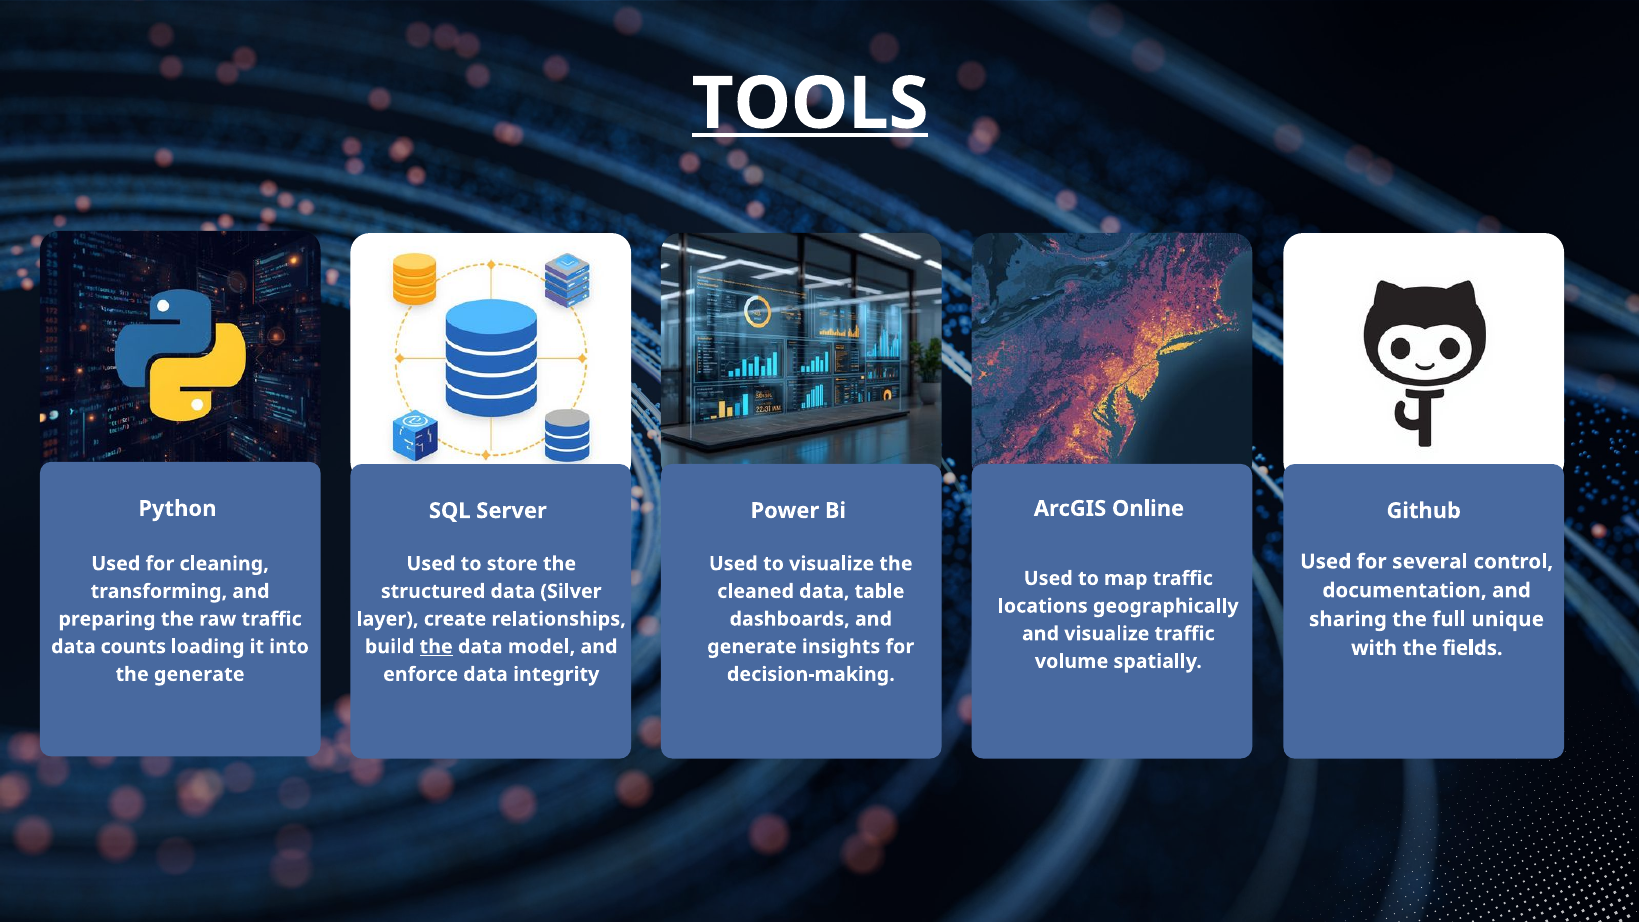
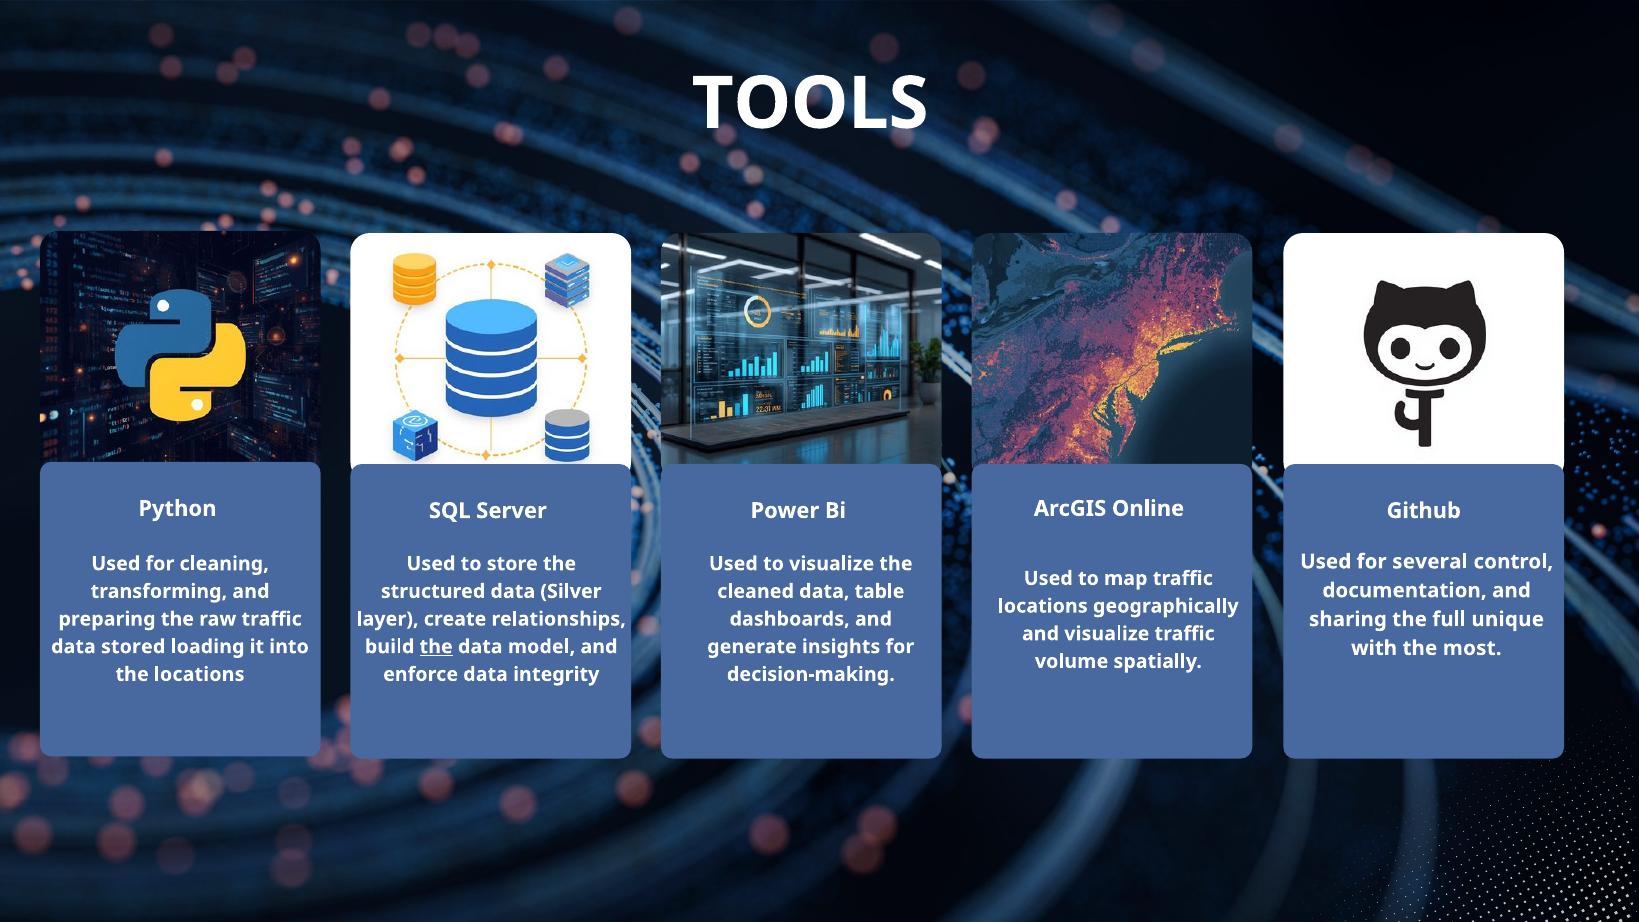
TOOLS underline: present -> none
counts: counts -> stored
fields: fields -> most
the generate: generate -> locations
